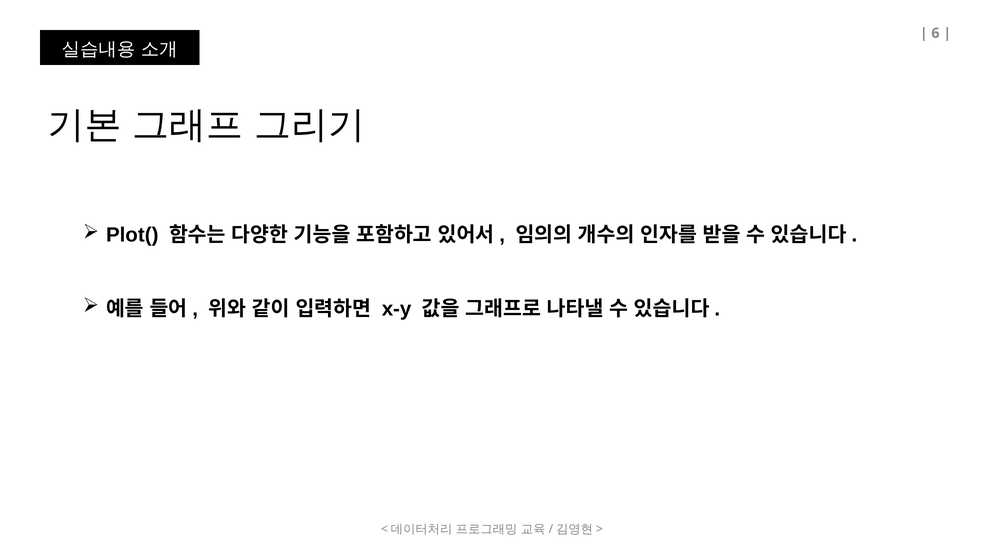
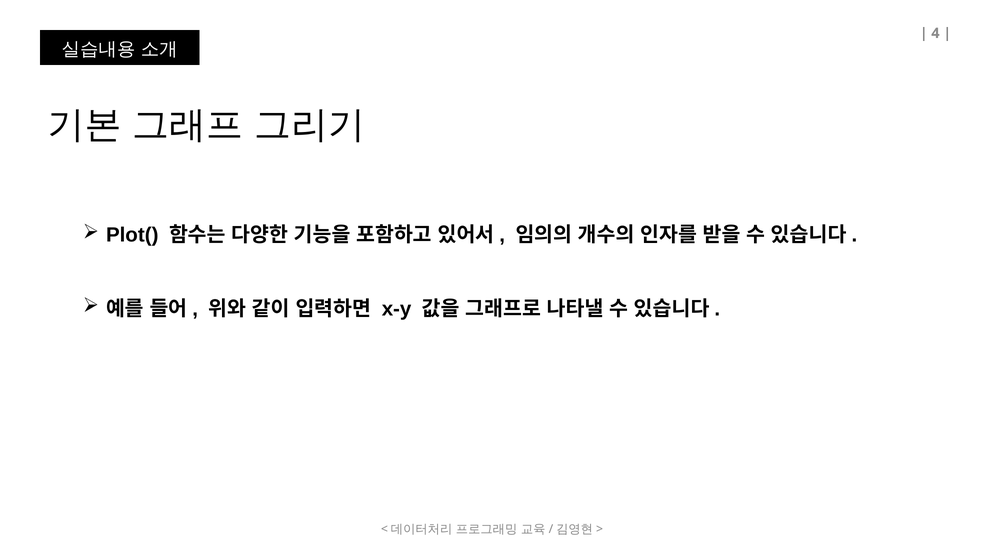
6: 6 -> 4
